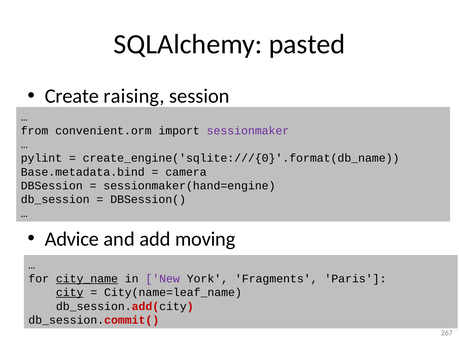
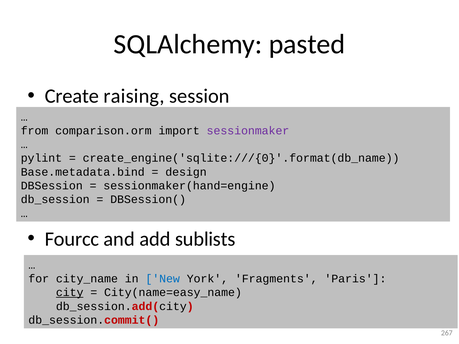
convenient.orm: convenient.orm -> comparison.orm
camera: camera -> design
Advice: Advice -> Fourcc
moving: moving -> sublists
city_name underline: present -> none
New colour: purple -> blue
City(name=leaf_name: City(name=leaf_name -> City(name=easy_name
